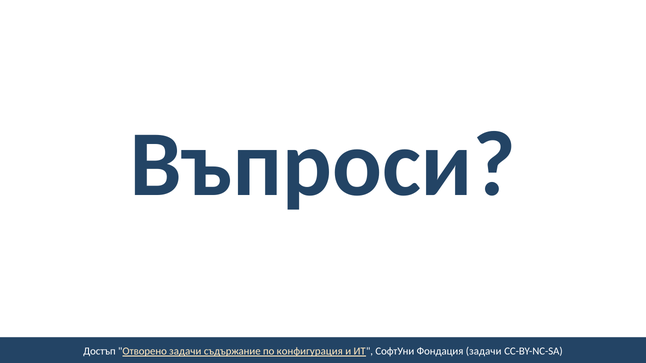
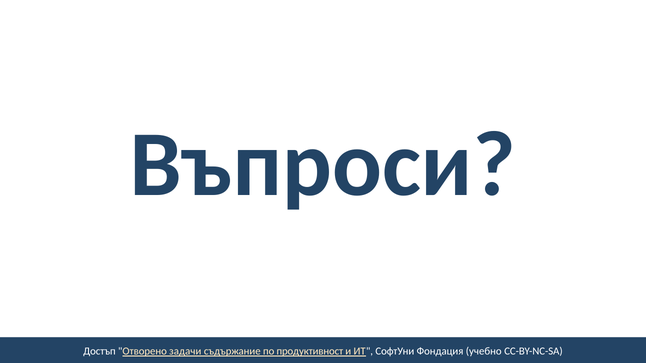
конфигурация: конфигурация -> продуктивност
Фондация задачи: задачи -> учебно
